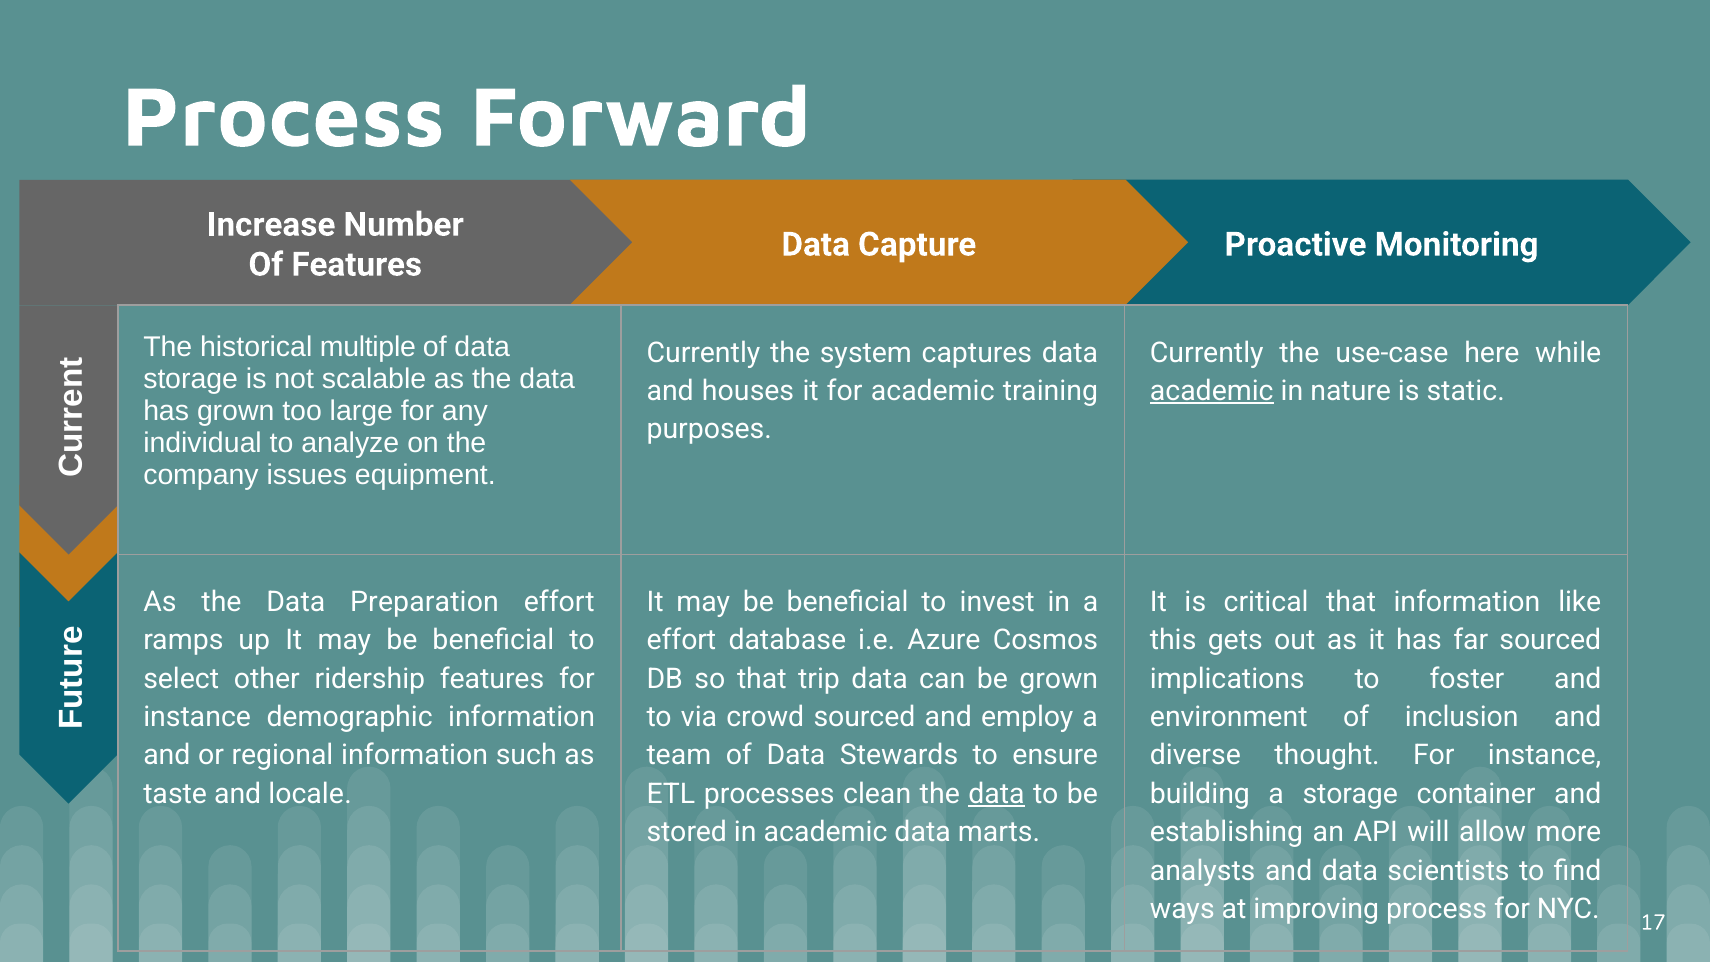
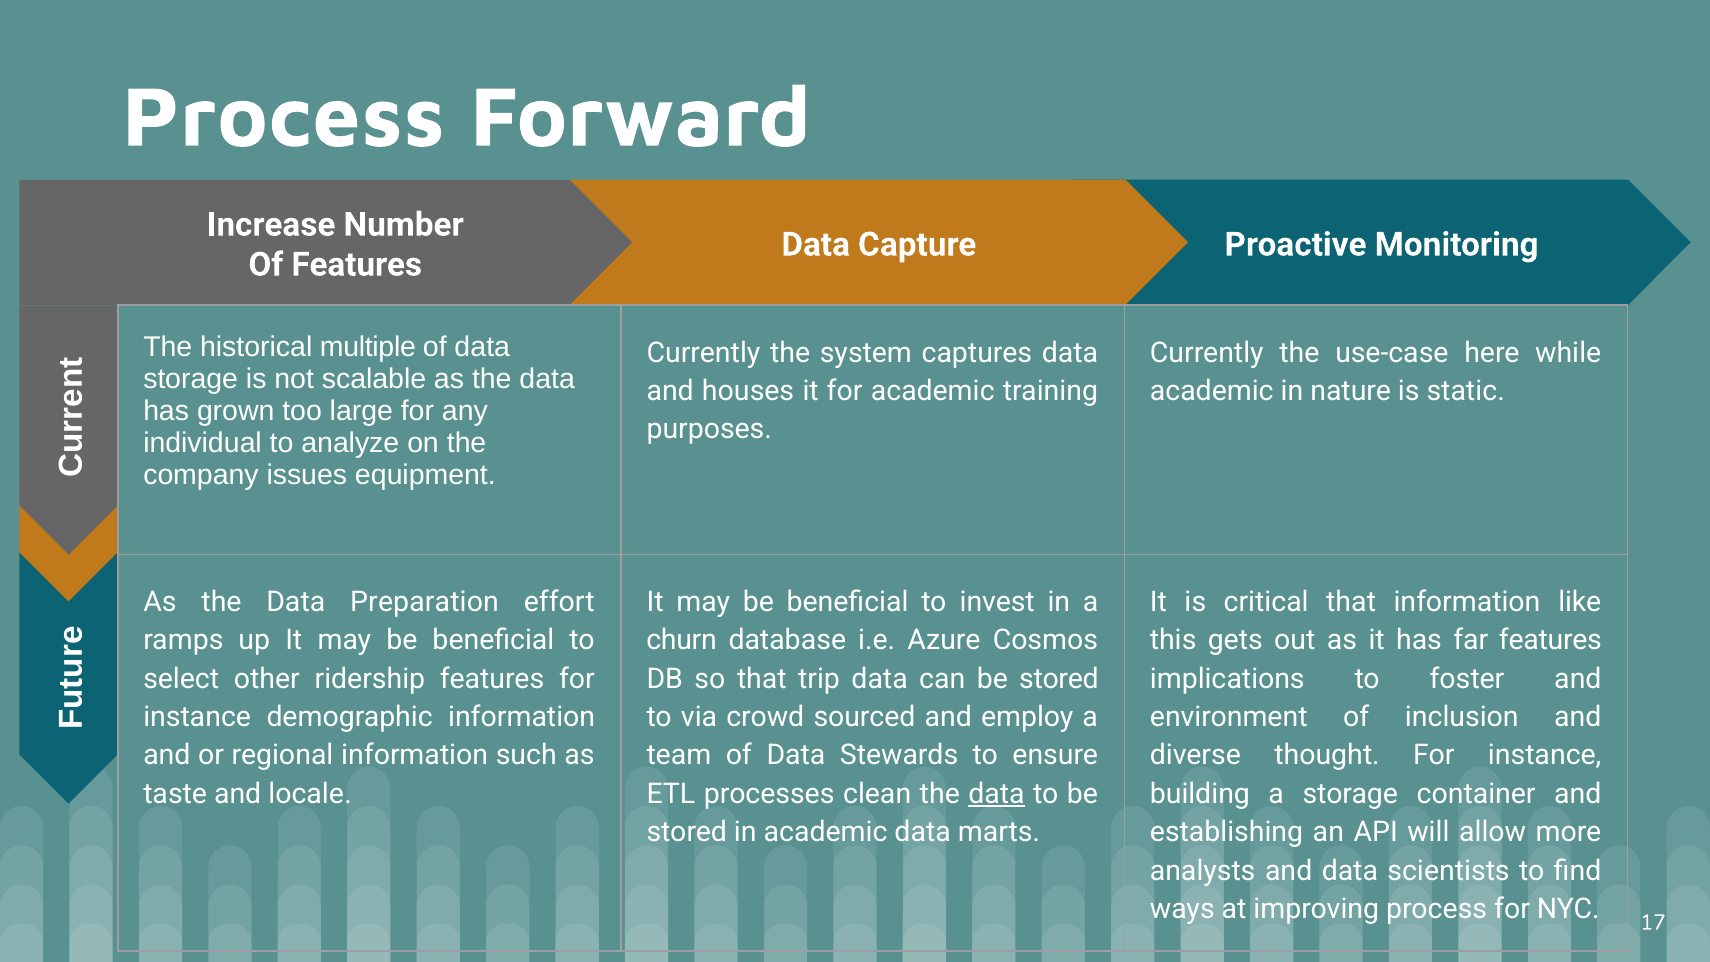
academic at (1212, 391) underline: present -> none
effort at (681, 640): effort -> churn
far sourced: sourced -> features
can be grown: grown -> stored
